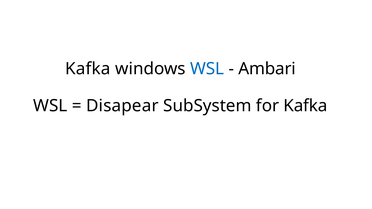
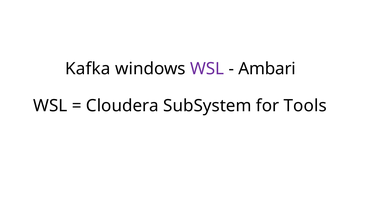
WSL at (207, 69) colour: blue -> purple
Disapear: Disapear -> Cloudera
for Kafka: Kafka -> Tools
